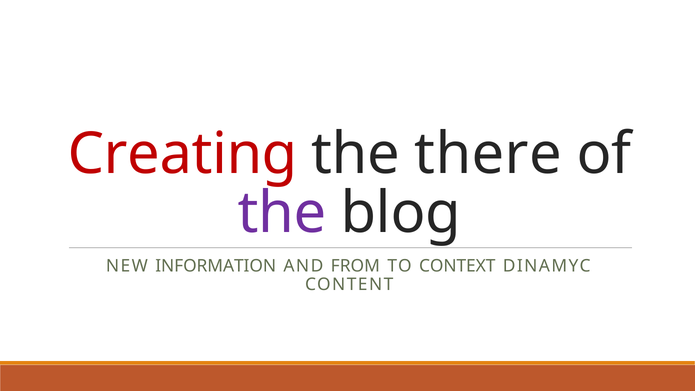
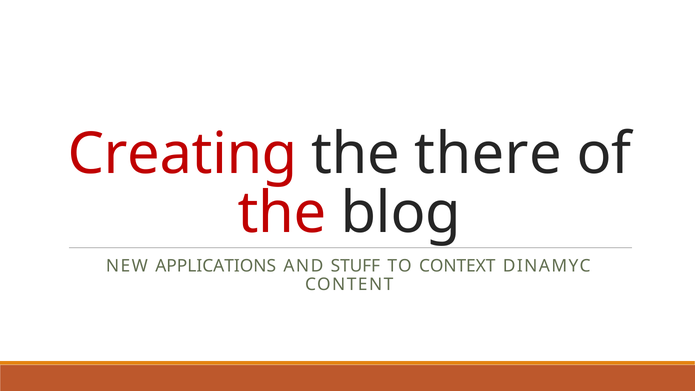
the at (282, 213) colour: purple -> red
INFORMATION: INFORMATION -> APPLICATIONS
FROM: FROM -> STUFF
